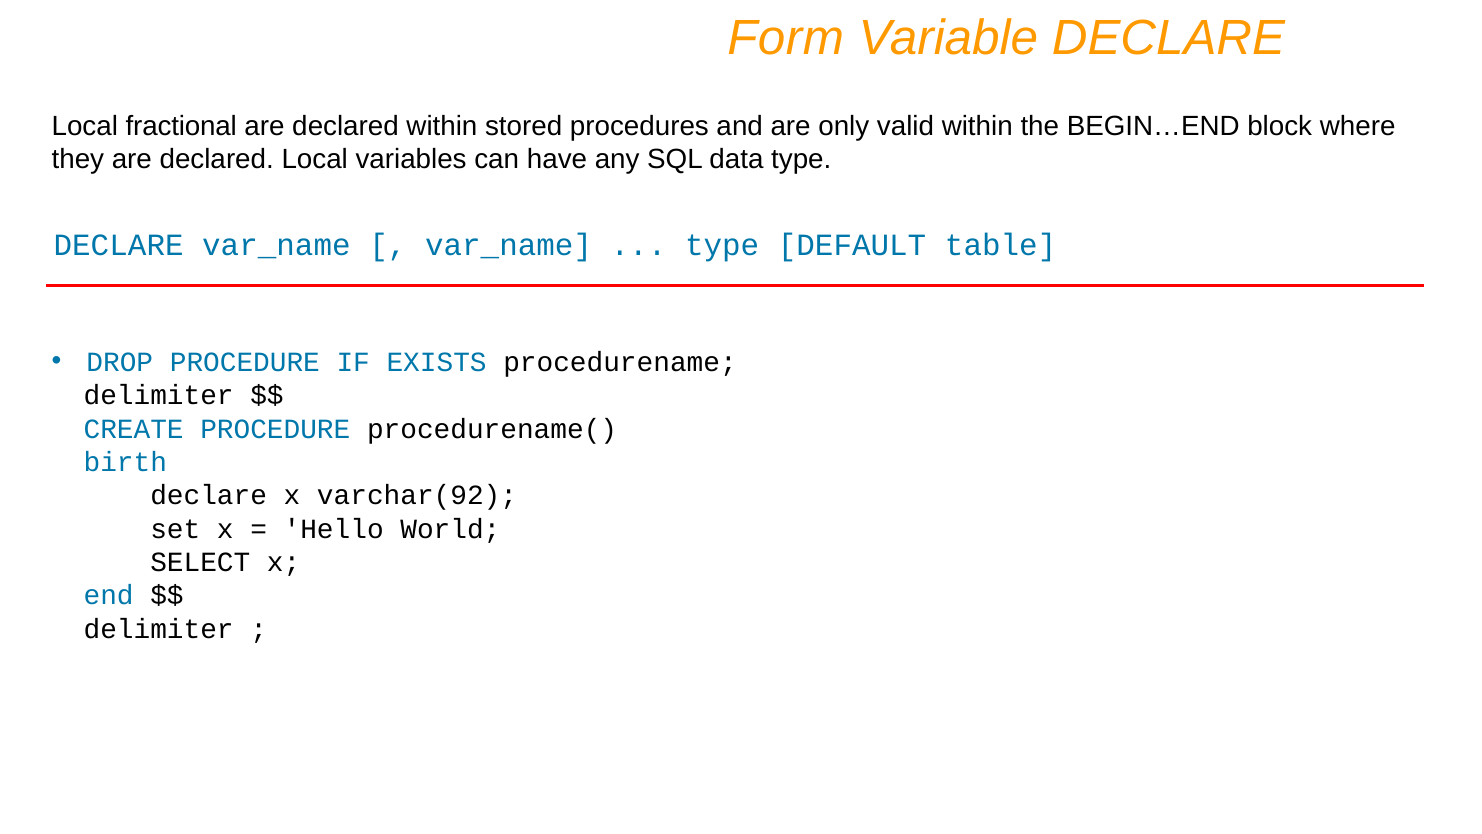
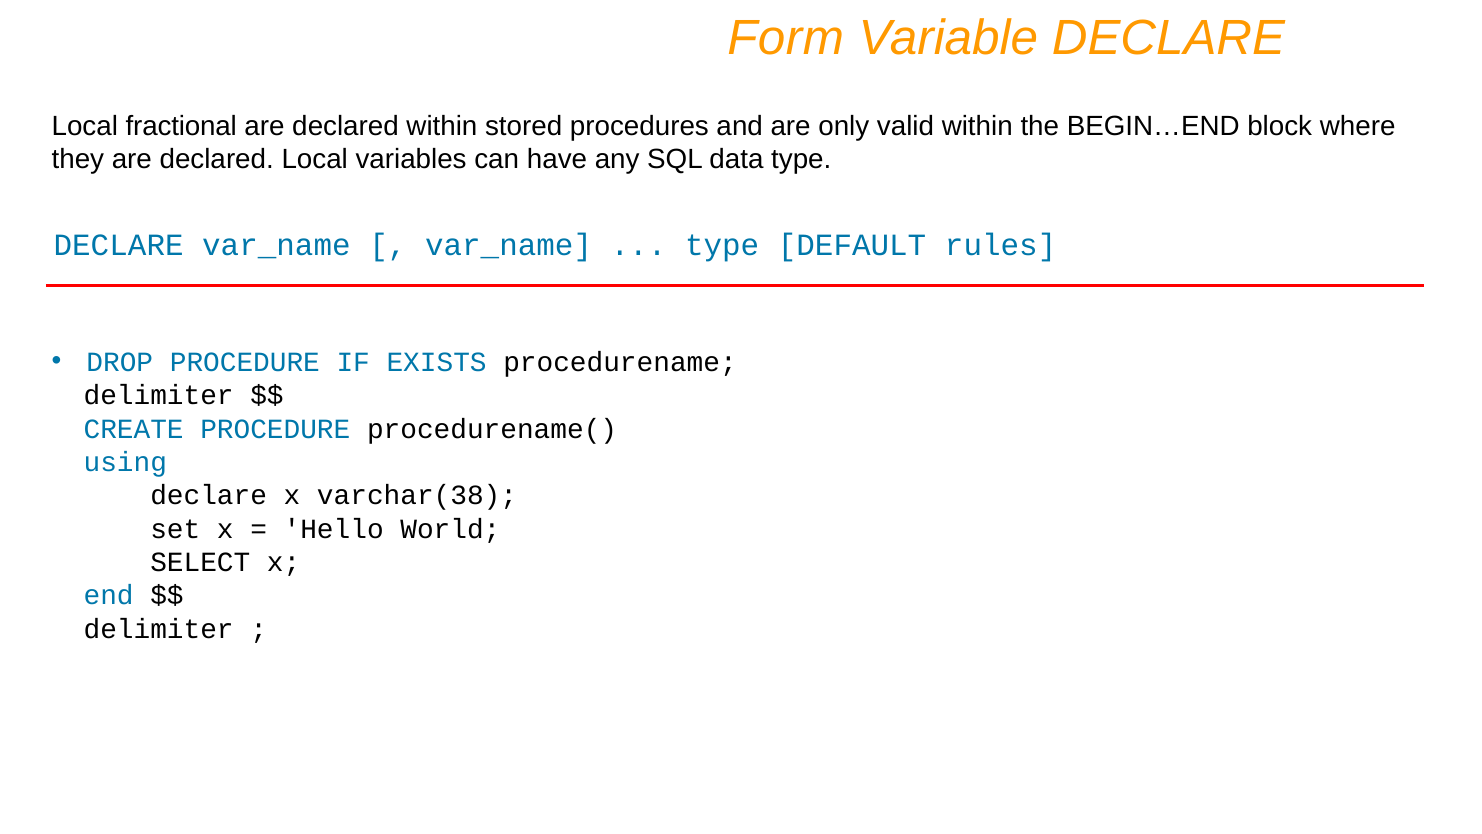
table: table -> rules
birth: birth -> using
varchar(92: varchar(92 -> varchar(38
